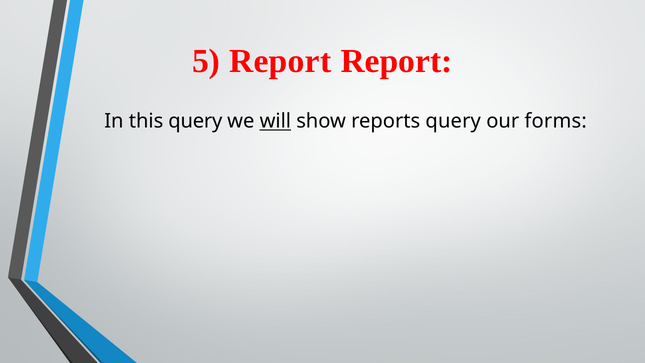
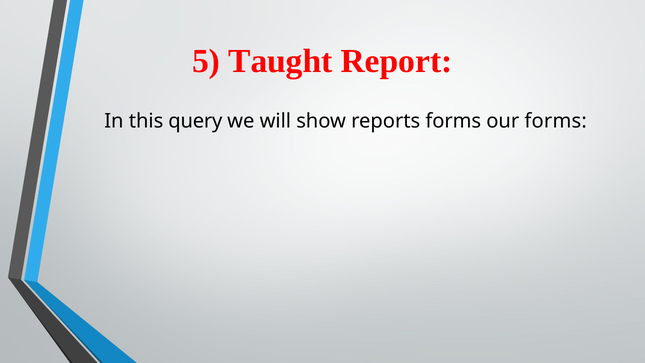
5 Report: Report -> Taught
will underline: present -> none
reports query: query -> forms
